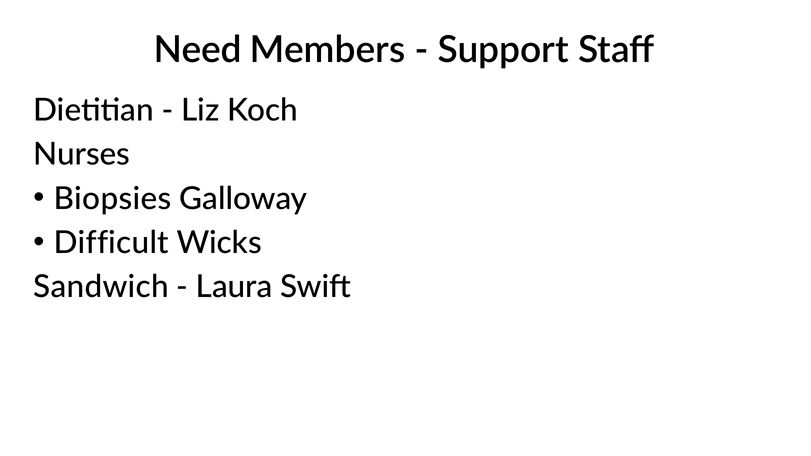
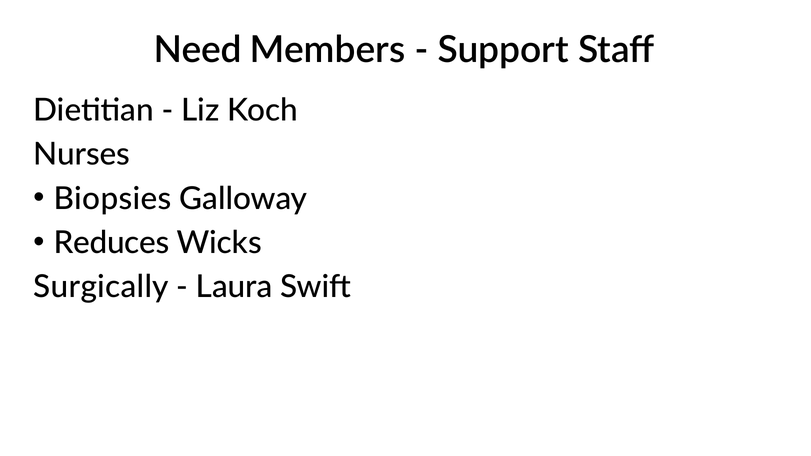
Difficult: Difficult -> Reduces
Sandwich: Sandwich -> Surgically
